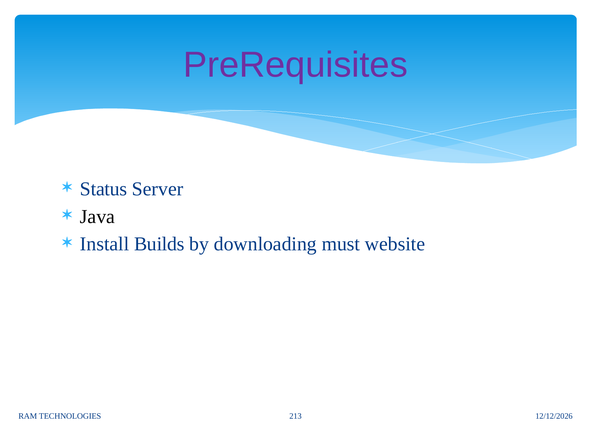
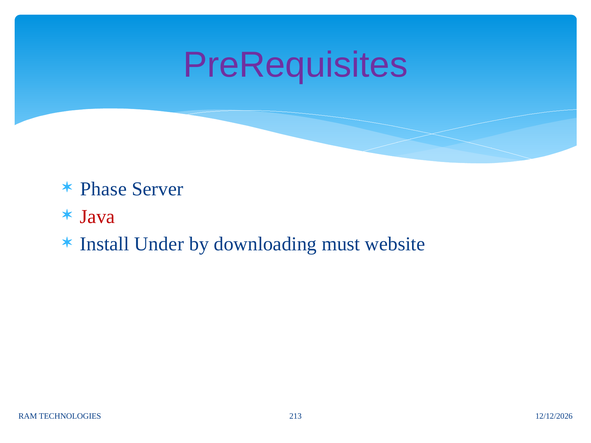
Status: Status -> Phase
Java colour: black -> red
Builds: Builds -> Under
